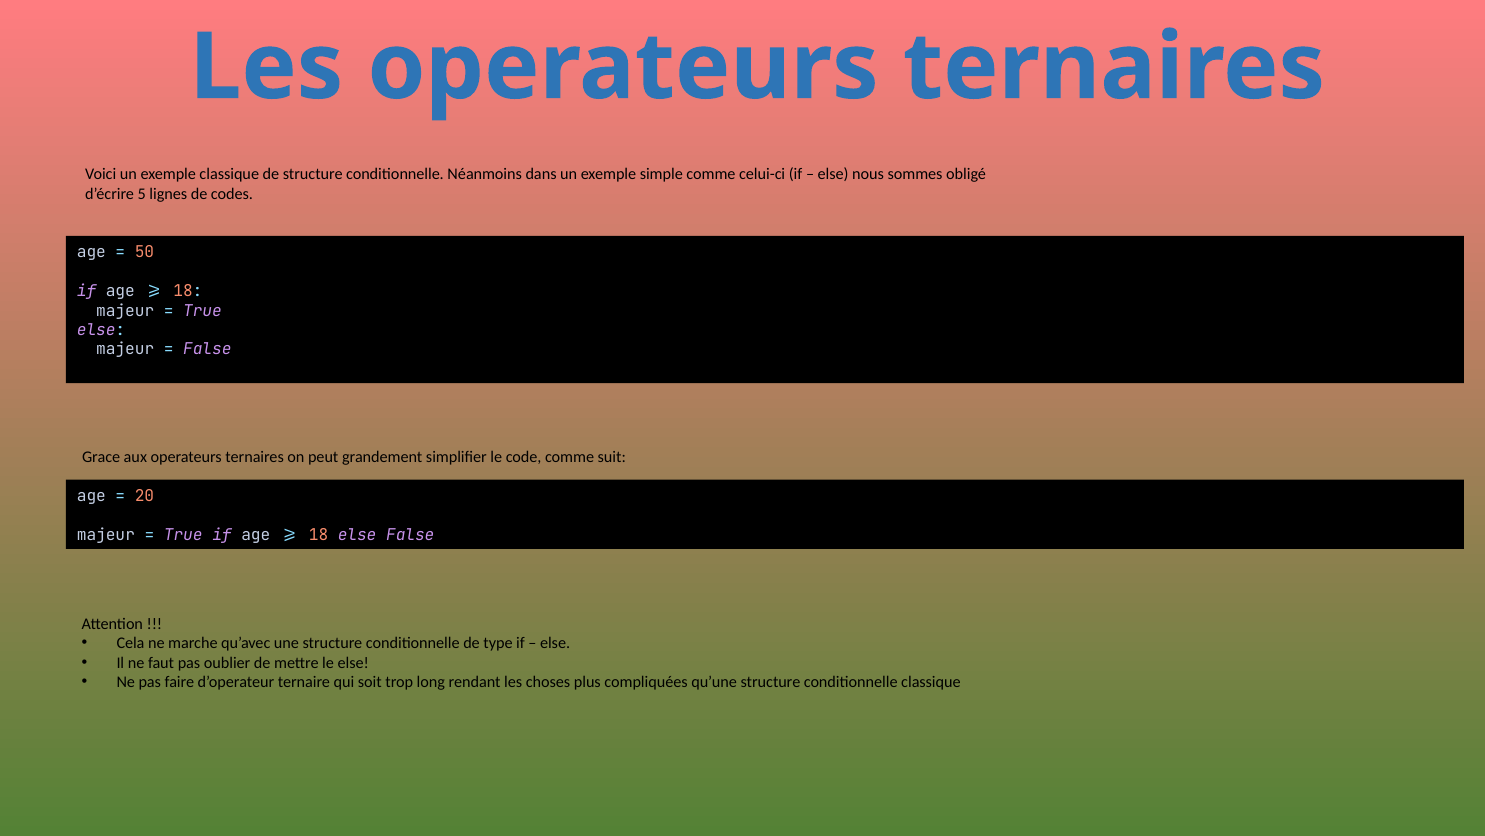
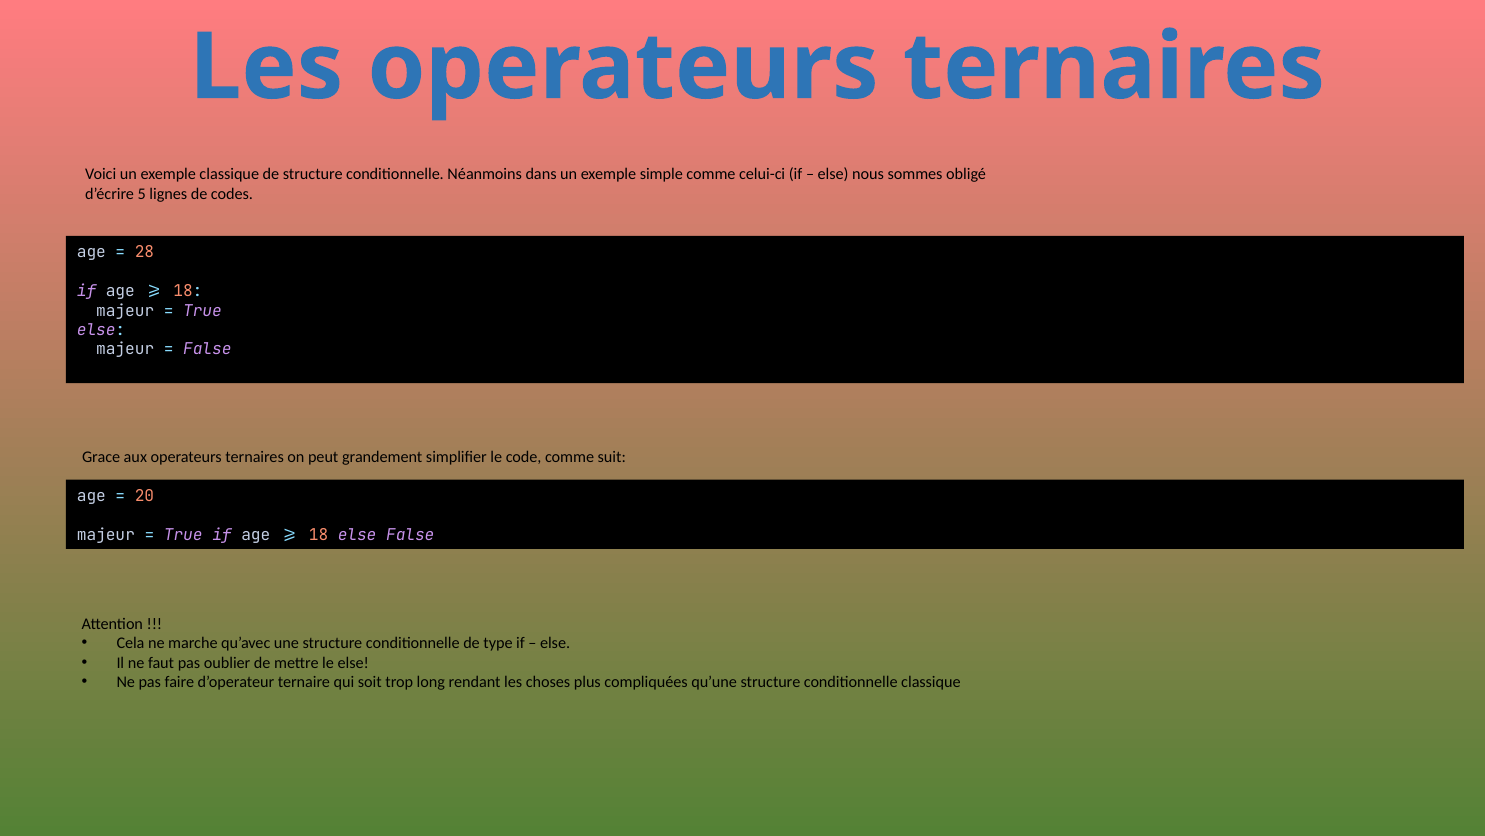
50: 50 -> 28
